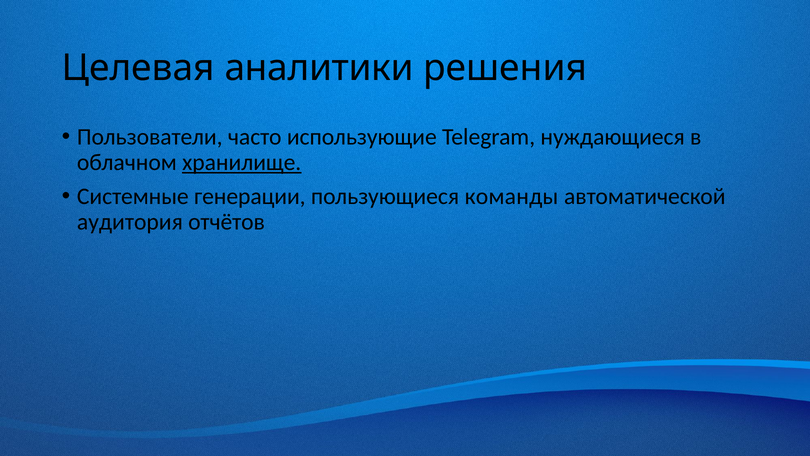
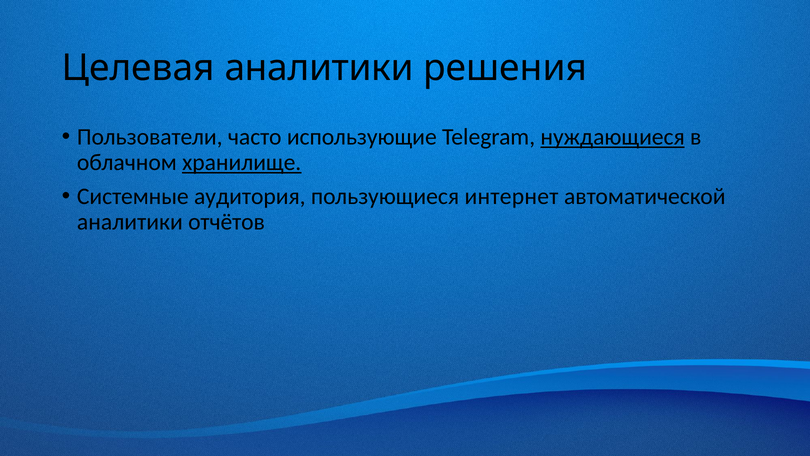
нуждающиеся underline: none -> present
генерации: генерации -> аудитория
команды: команды -> интернет
аудитория at (130, 222): аудитория -> аналитики
